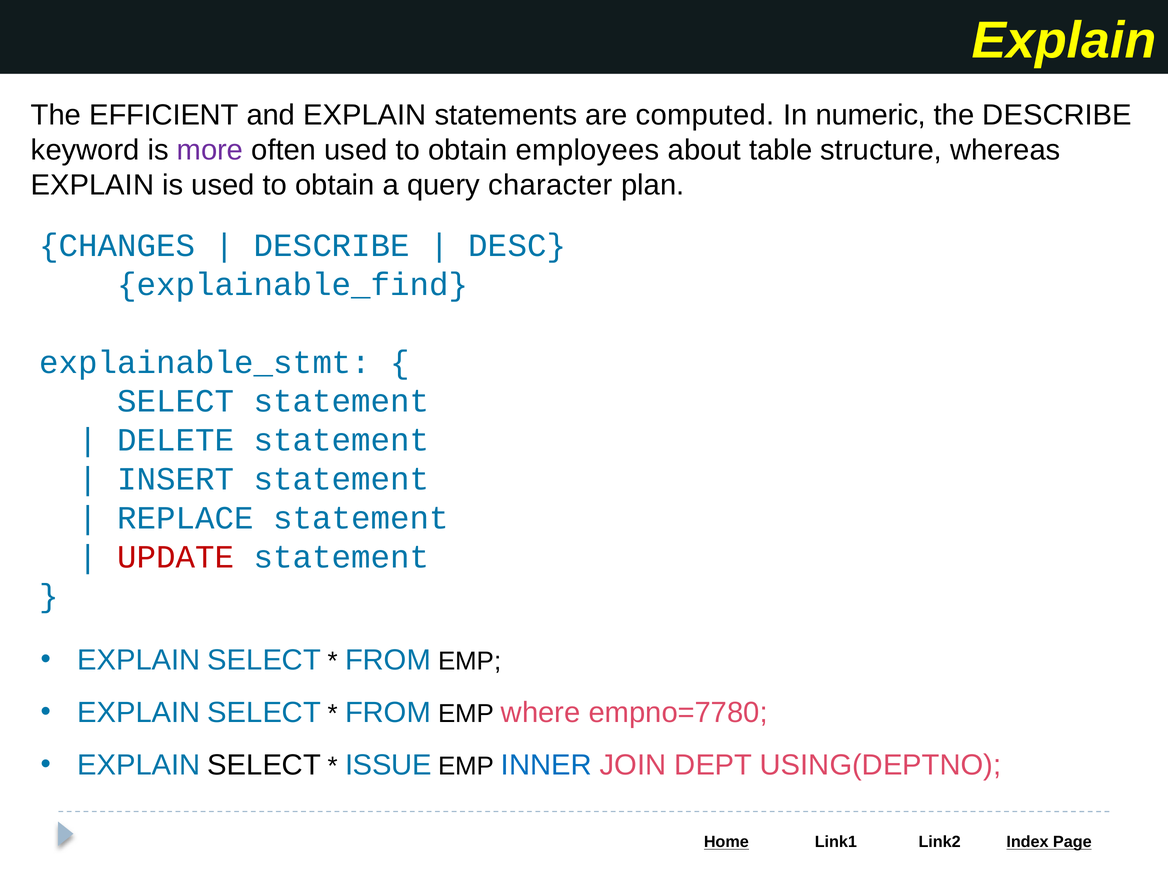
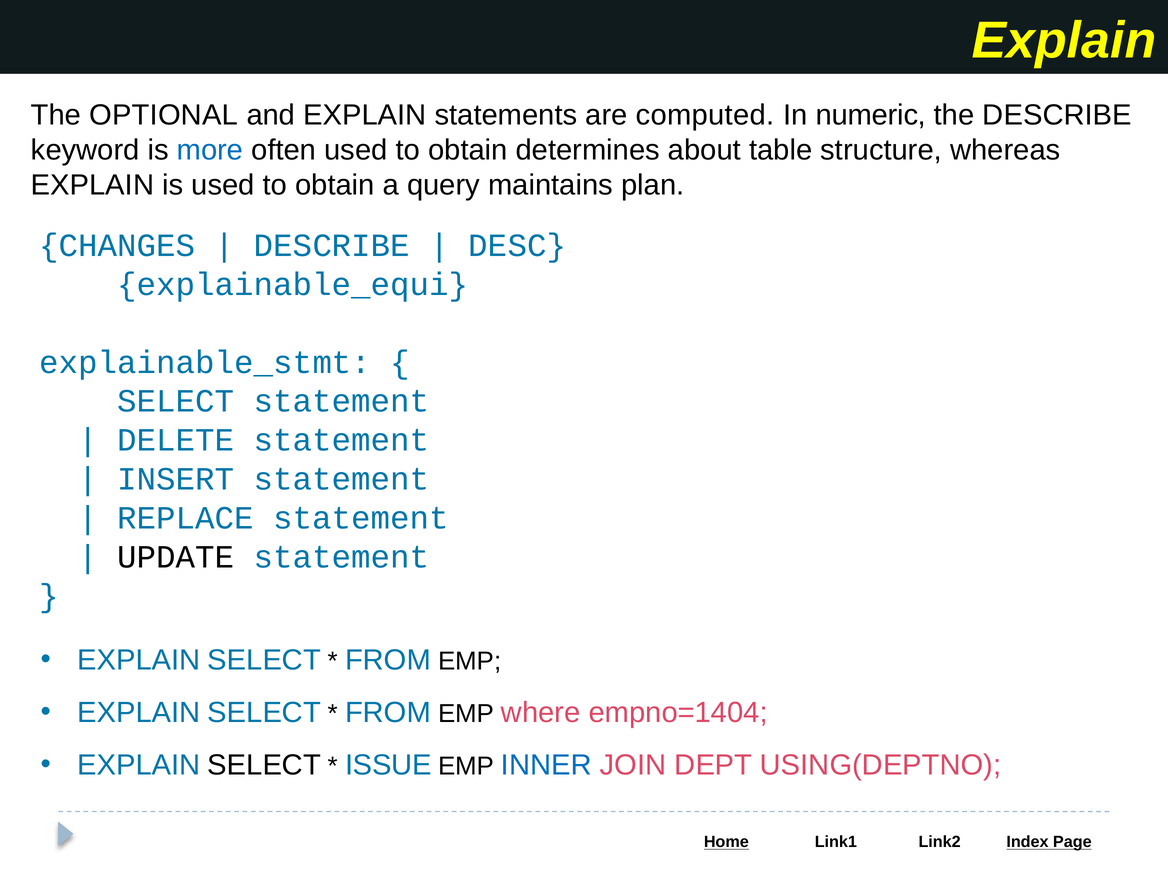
EFFICIENT: EFFICIENT -> OPTIONAL
more colour: purple -> blue
employees: employees -> determines
character: character -> maintains
explainable_find: explainable_find -> explainable_equi
UPDATE colour: red -> black
empno=7780: empno=7780 -> empno=1404
